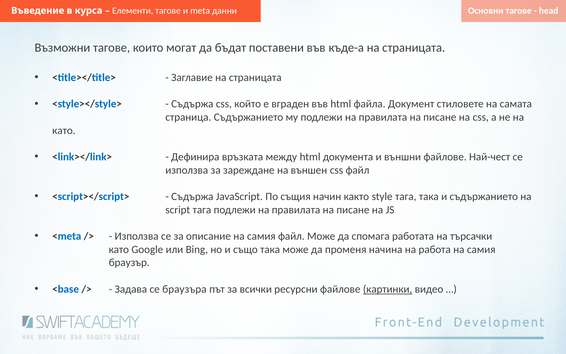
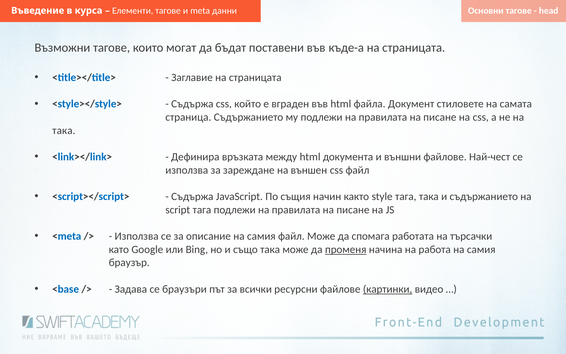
като at (64, 130): като -> така
променя underline: none -> present
браузъра: браузъра -> браузъри
